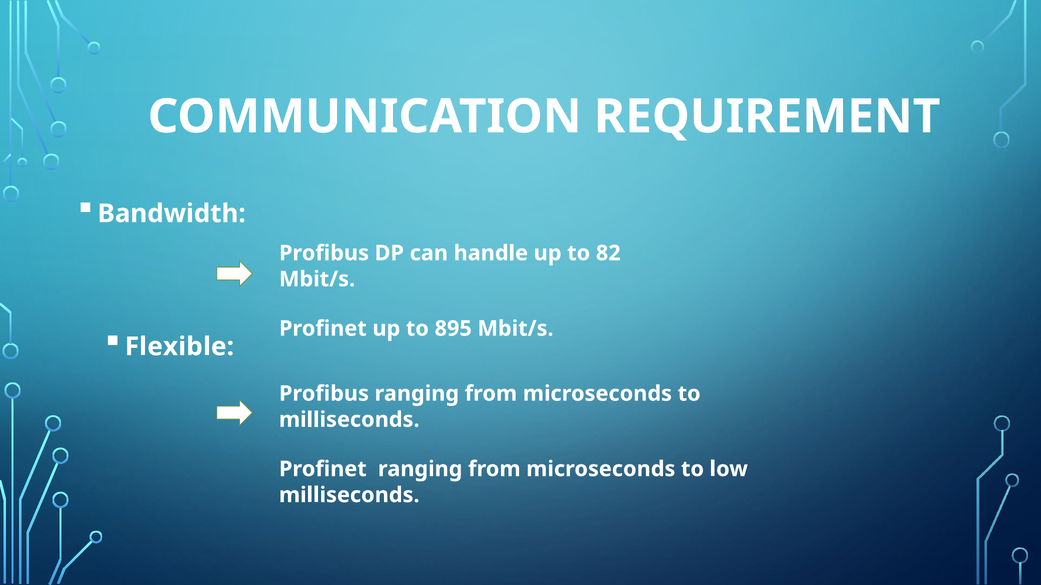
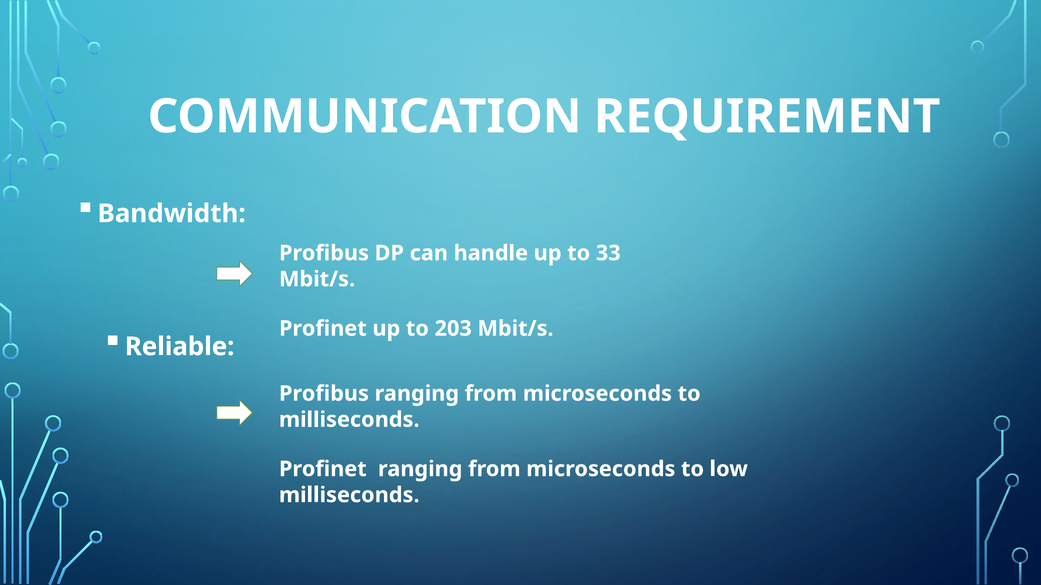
82: 82 -> 33
895: 895 -> 203
Flexible: Flexible -> Reliable
